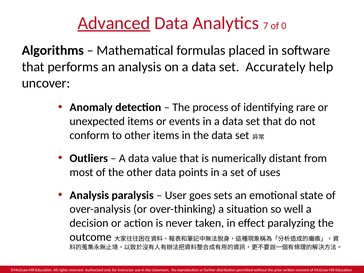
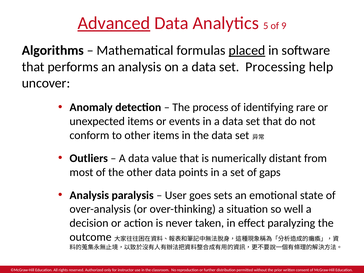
7: 7 -> 5
0: 0 -> 9
placed underline: none -> present
Accurately: Accurately -> Processing
uses: uses -> gaps
